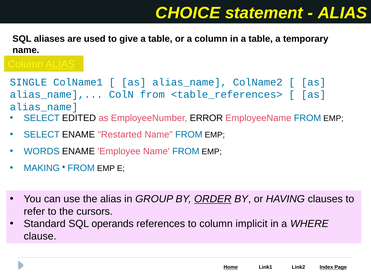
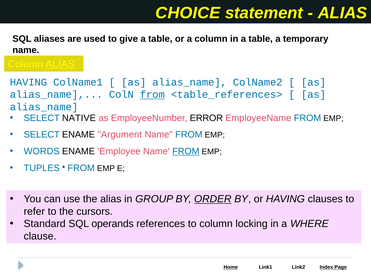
SINGLE at (28, 82): SINGLE -> HAVING
from at (152, 95) underline: none -> present
EDITED: EDITED -> NATIVE
Restarted: Restarted -> Argument
FROM at (186, 151) underline: none -> present
MAKING: MAKING -> TUPLES
implicit: implicit -> locking
